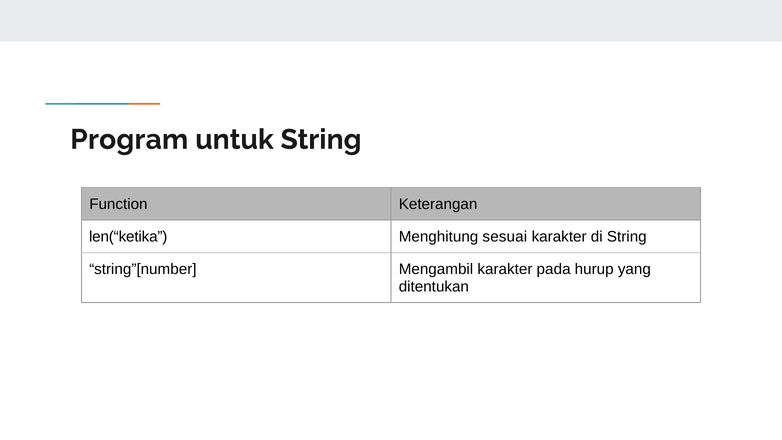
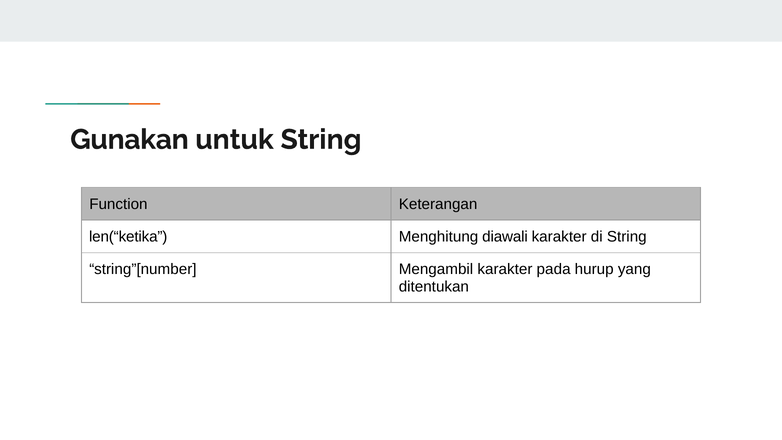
Program: Program -> Gunakan
sesuai: sesuai -> diawali
